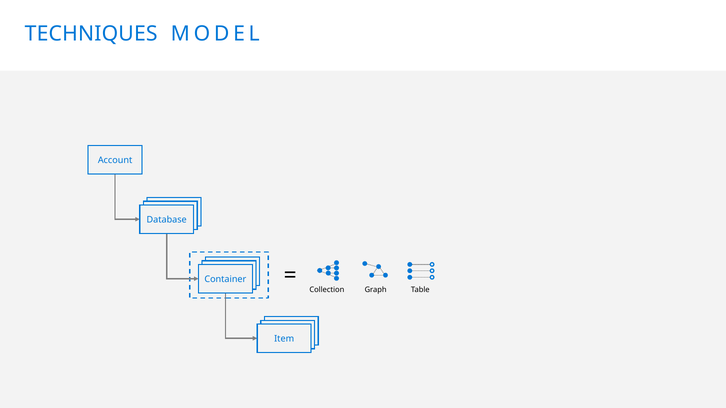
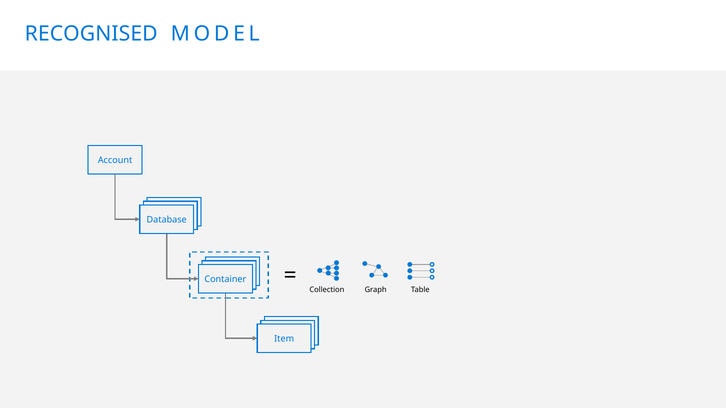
TECHNIQUES: TECHNIQUES -> RECOGNISED
